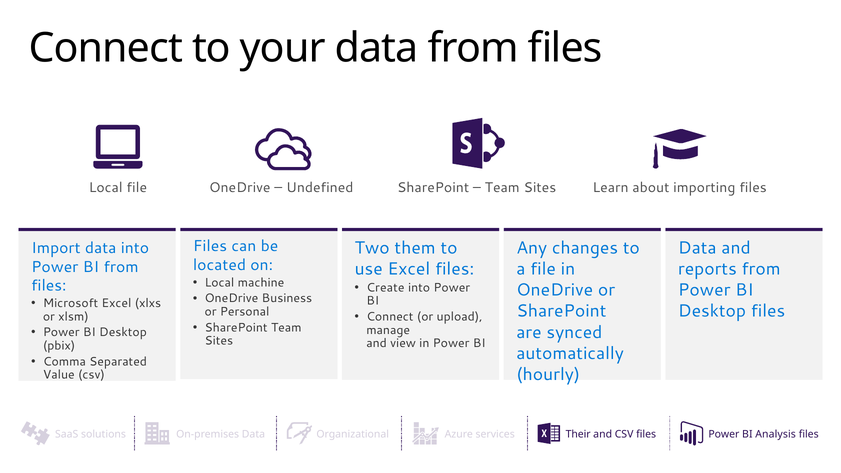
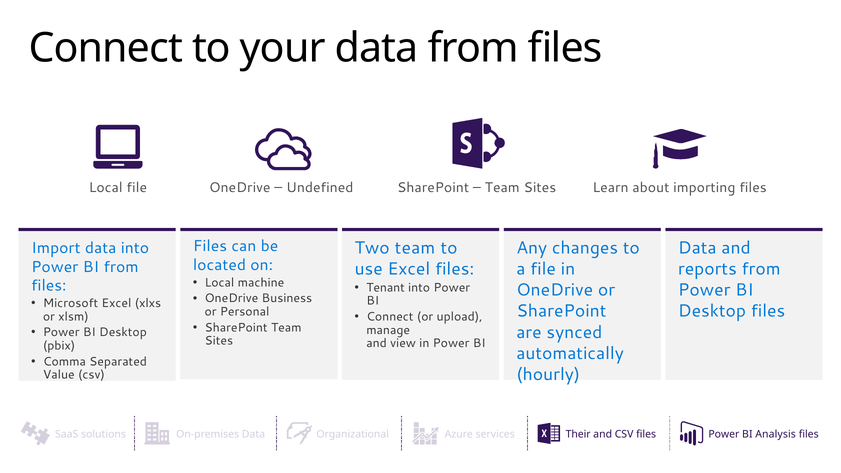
Two them: them -> team
Create: Create -> Tenant
